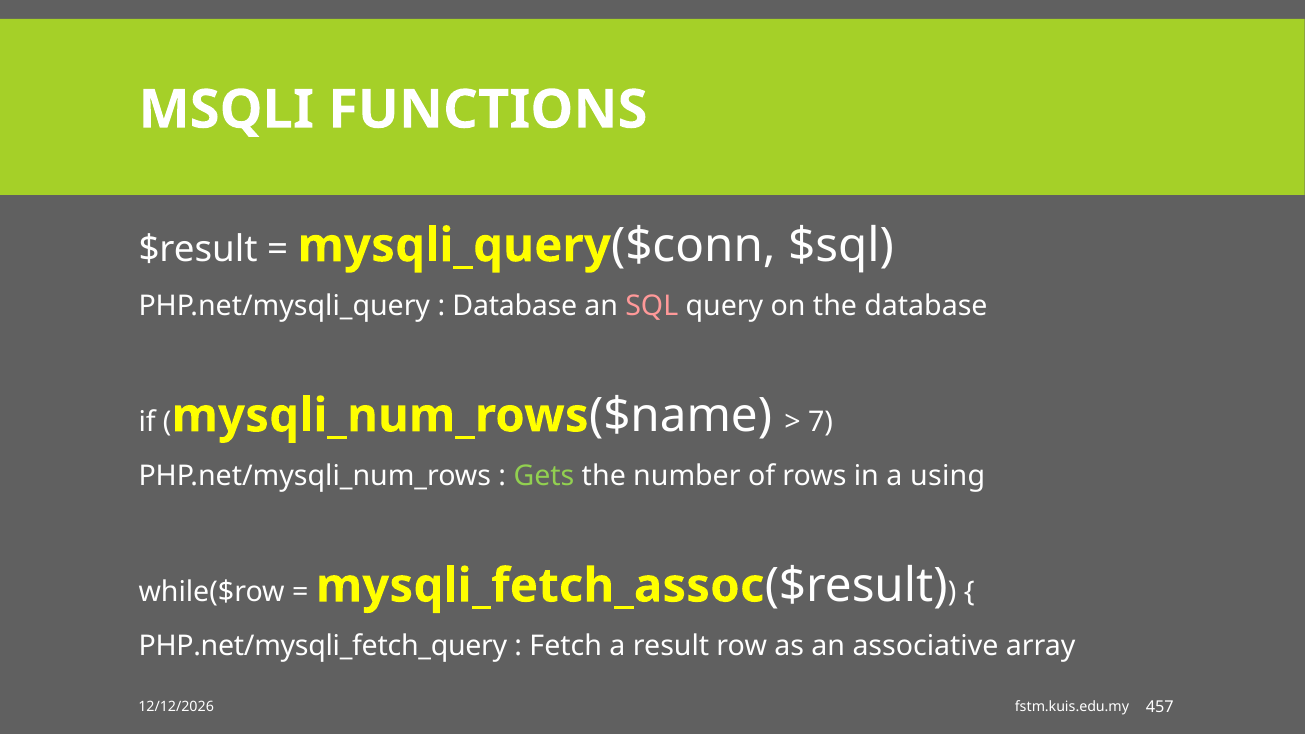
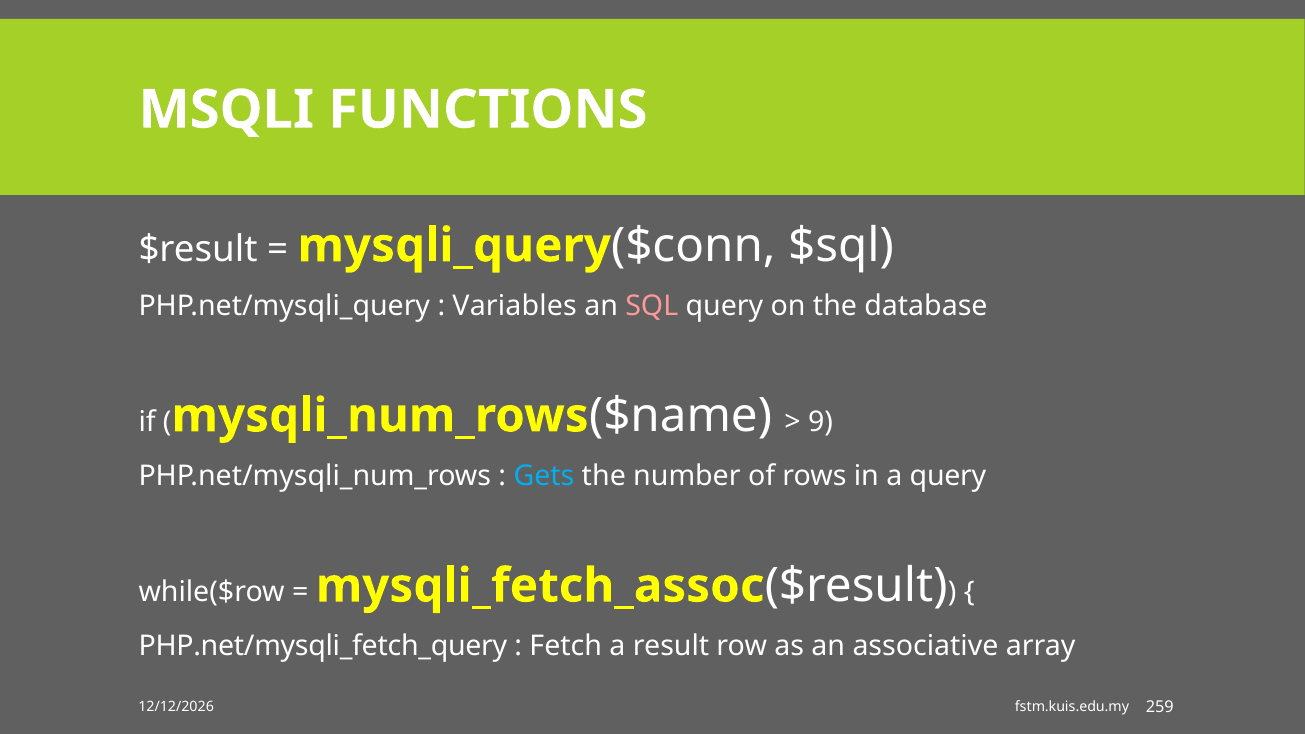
Database at (515, 306): Database -> Variables
7: 7 -> 9
Gets colour: light green -> light blue
a using: using -> query
457: 457 -> 259
